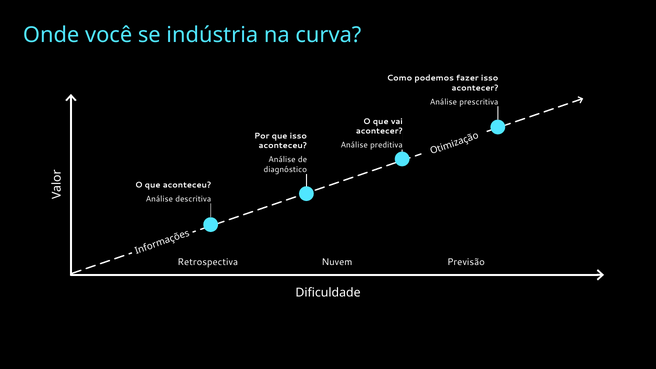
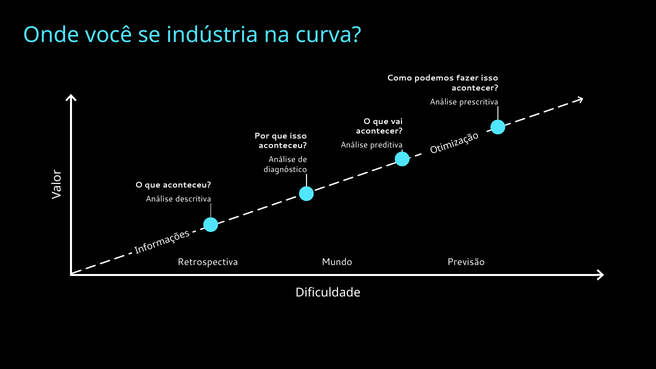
Nuvem: Nuvem -> Mundo
